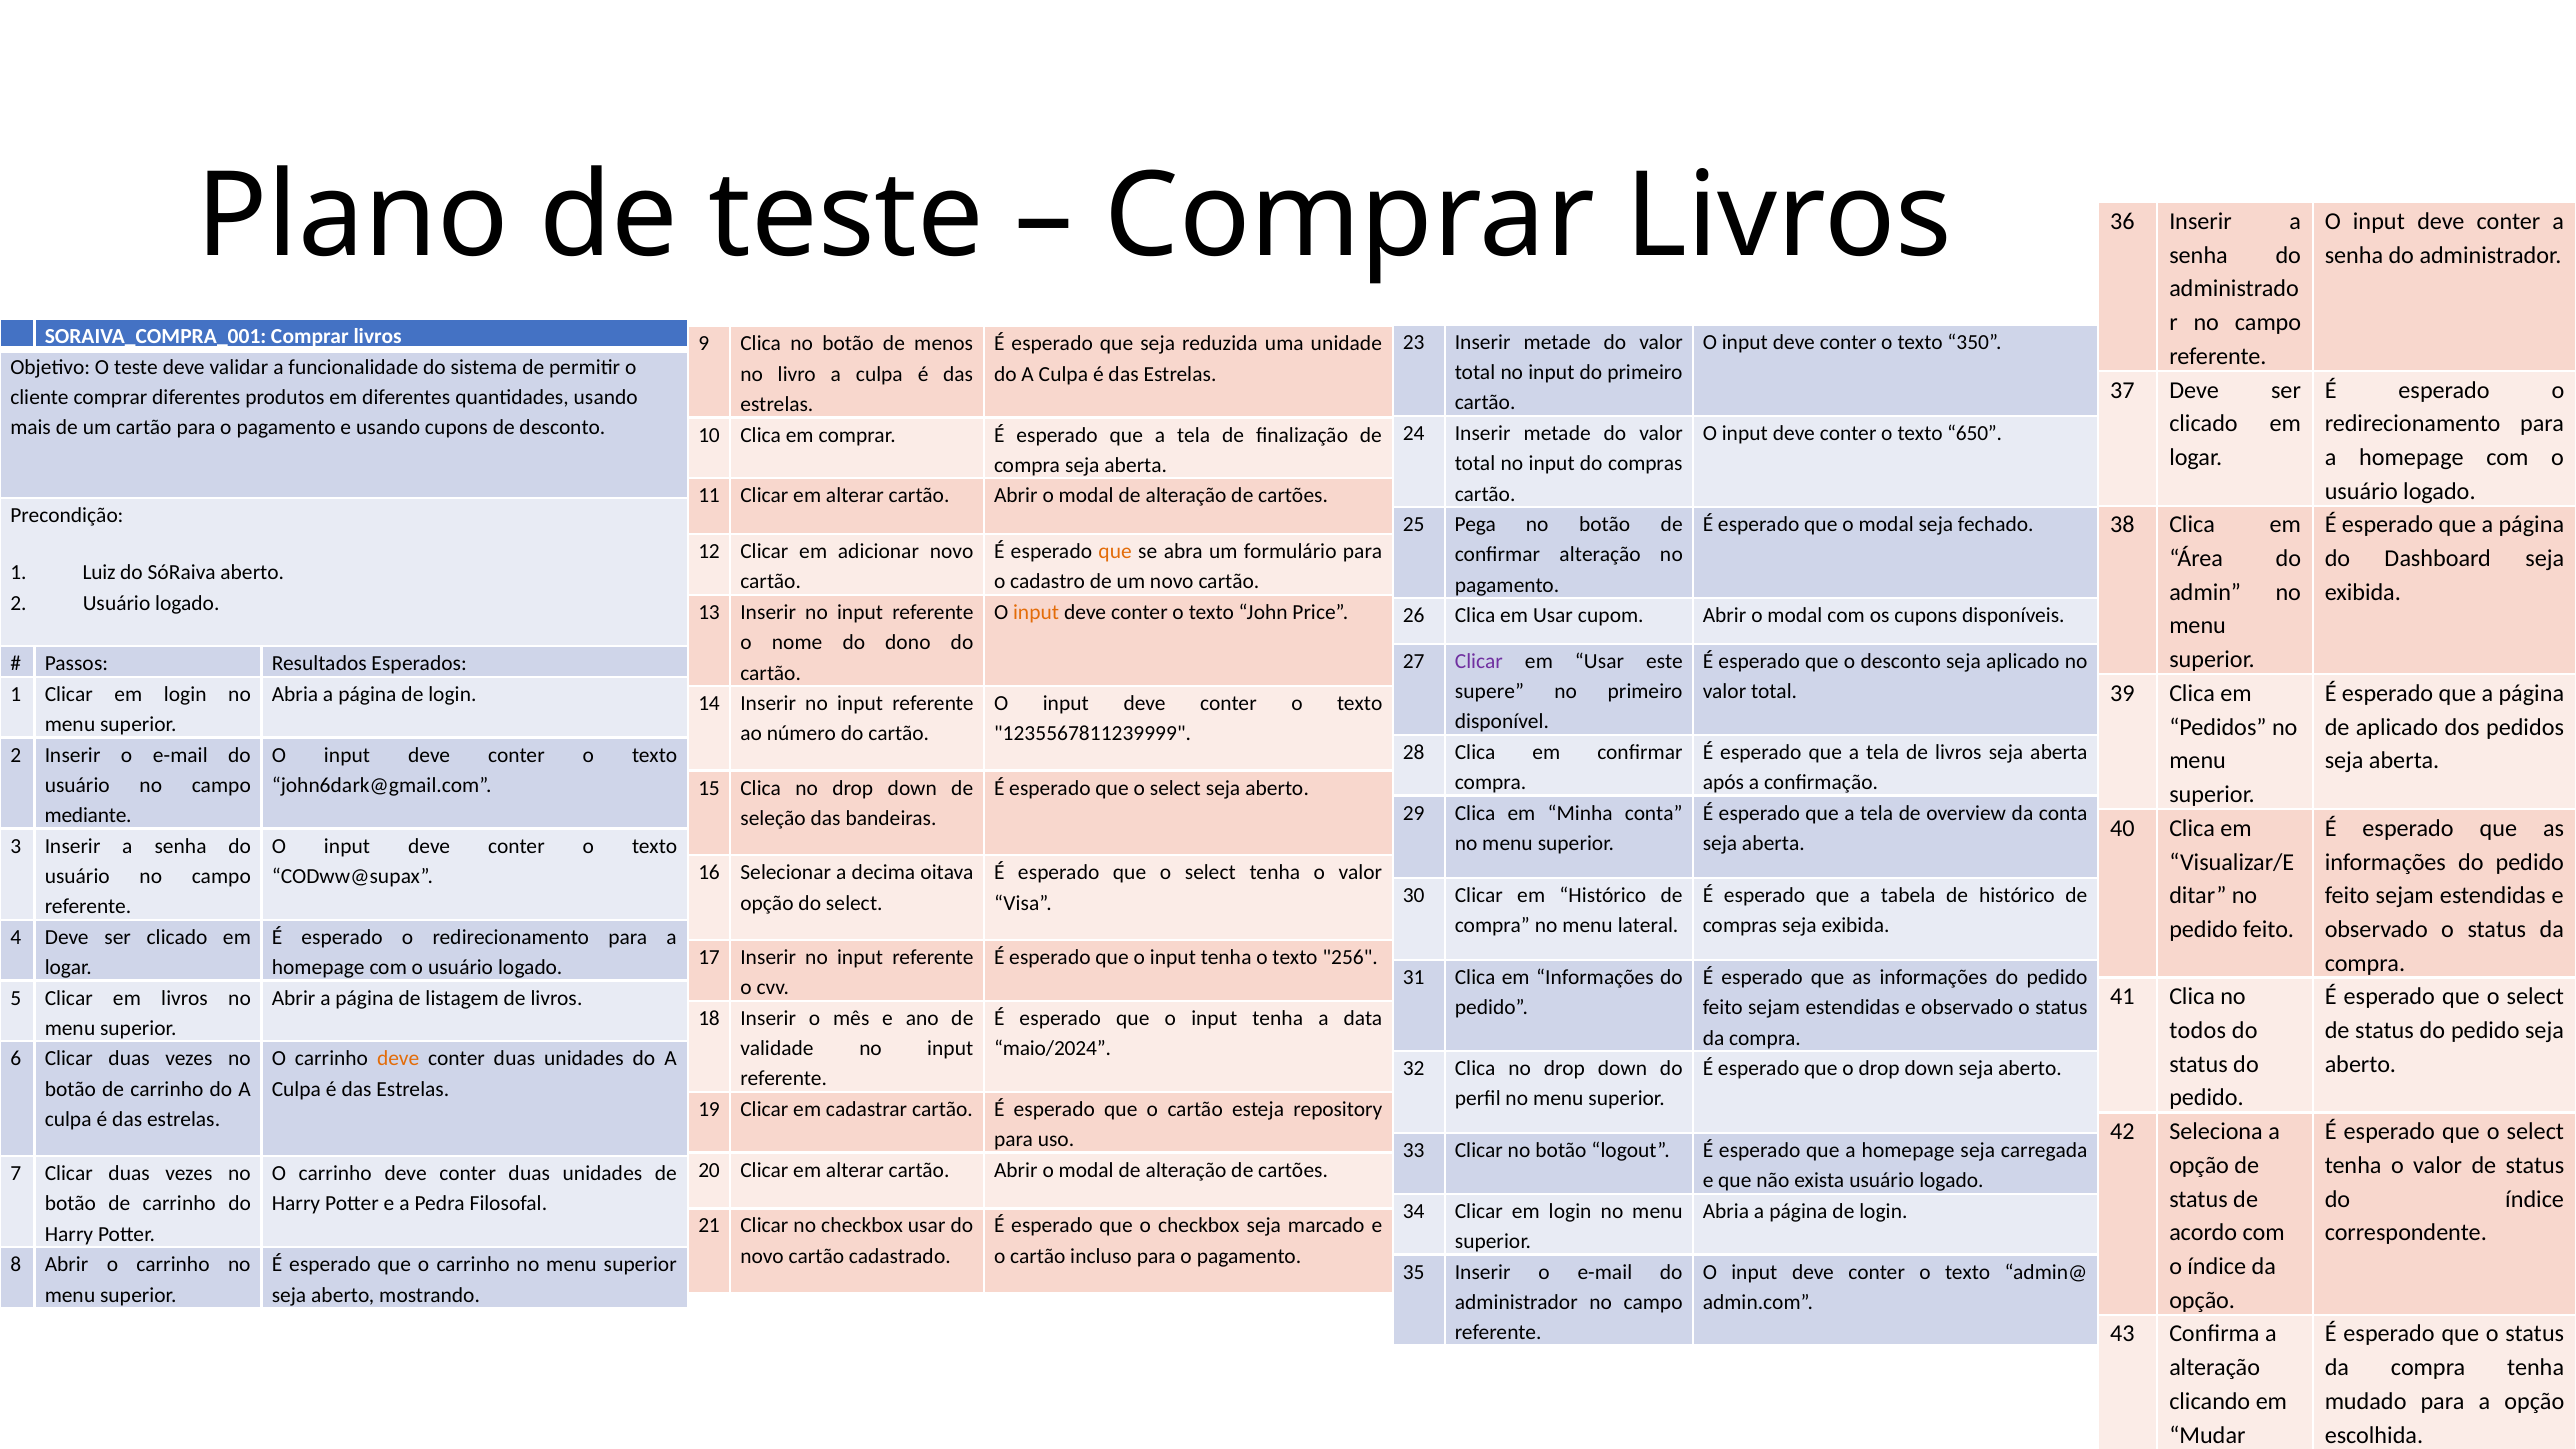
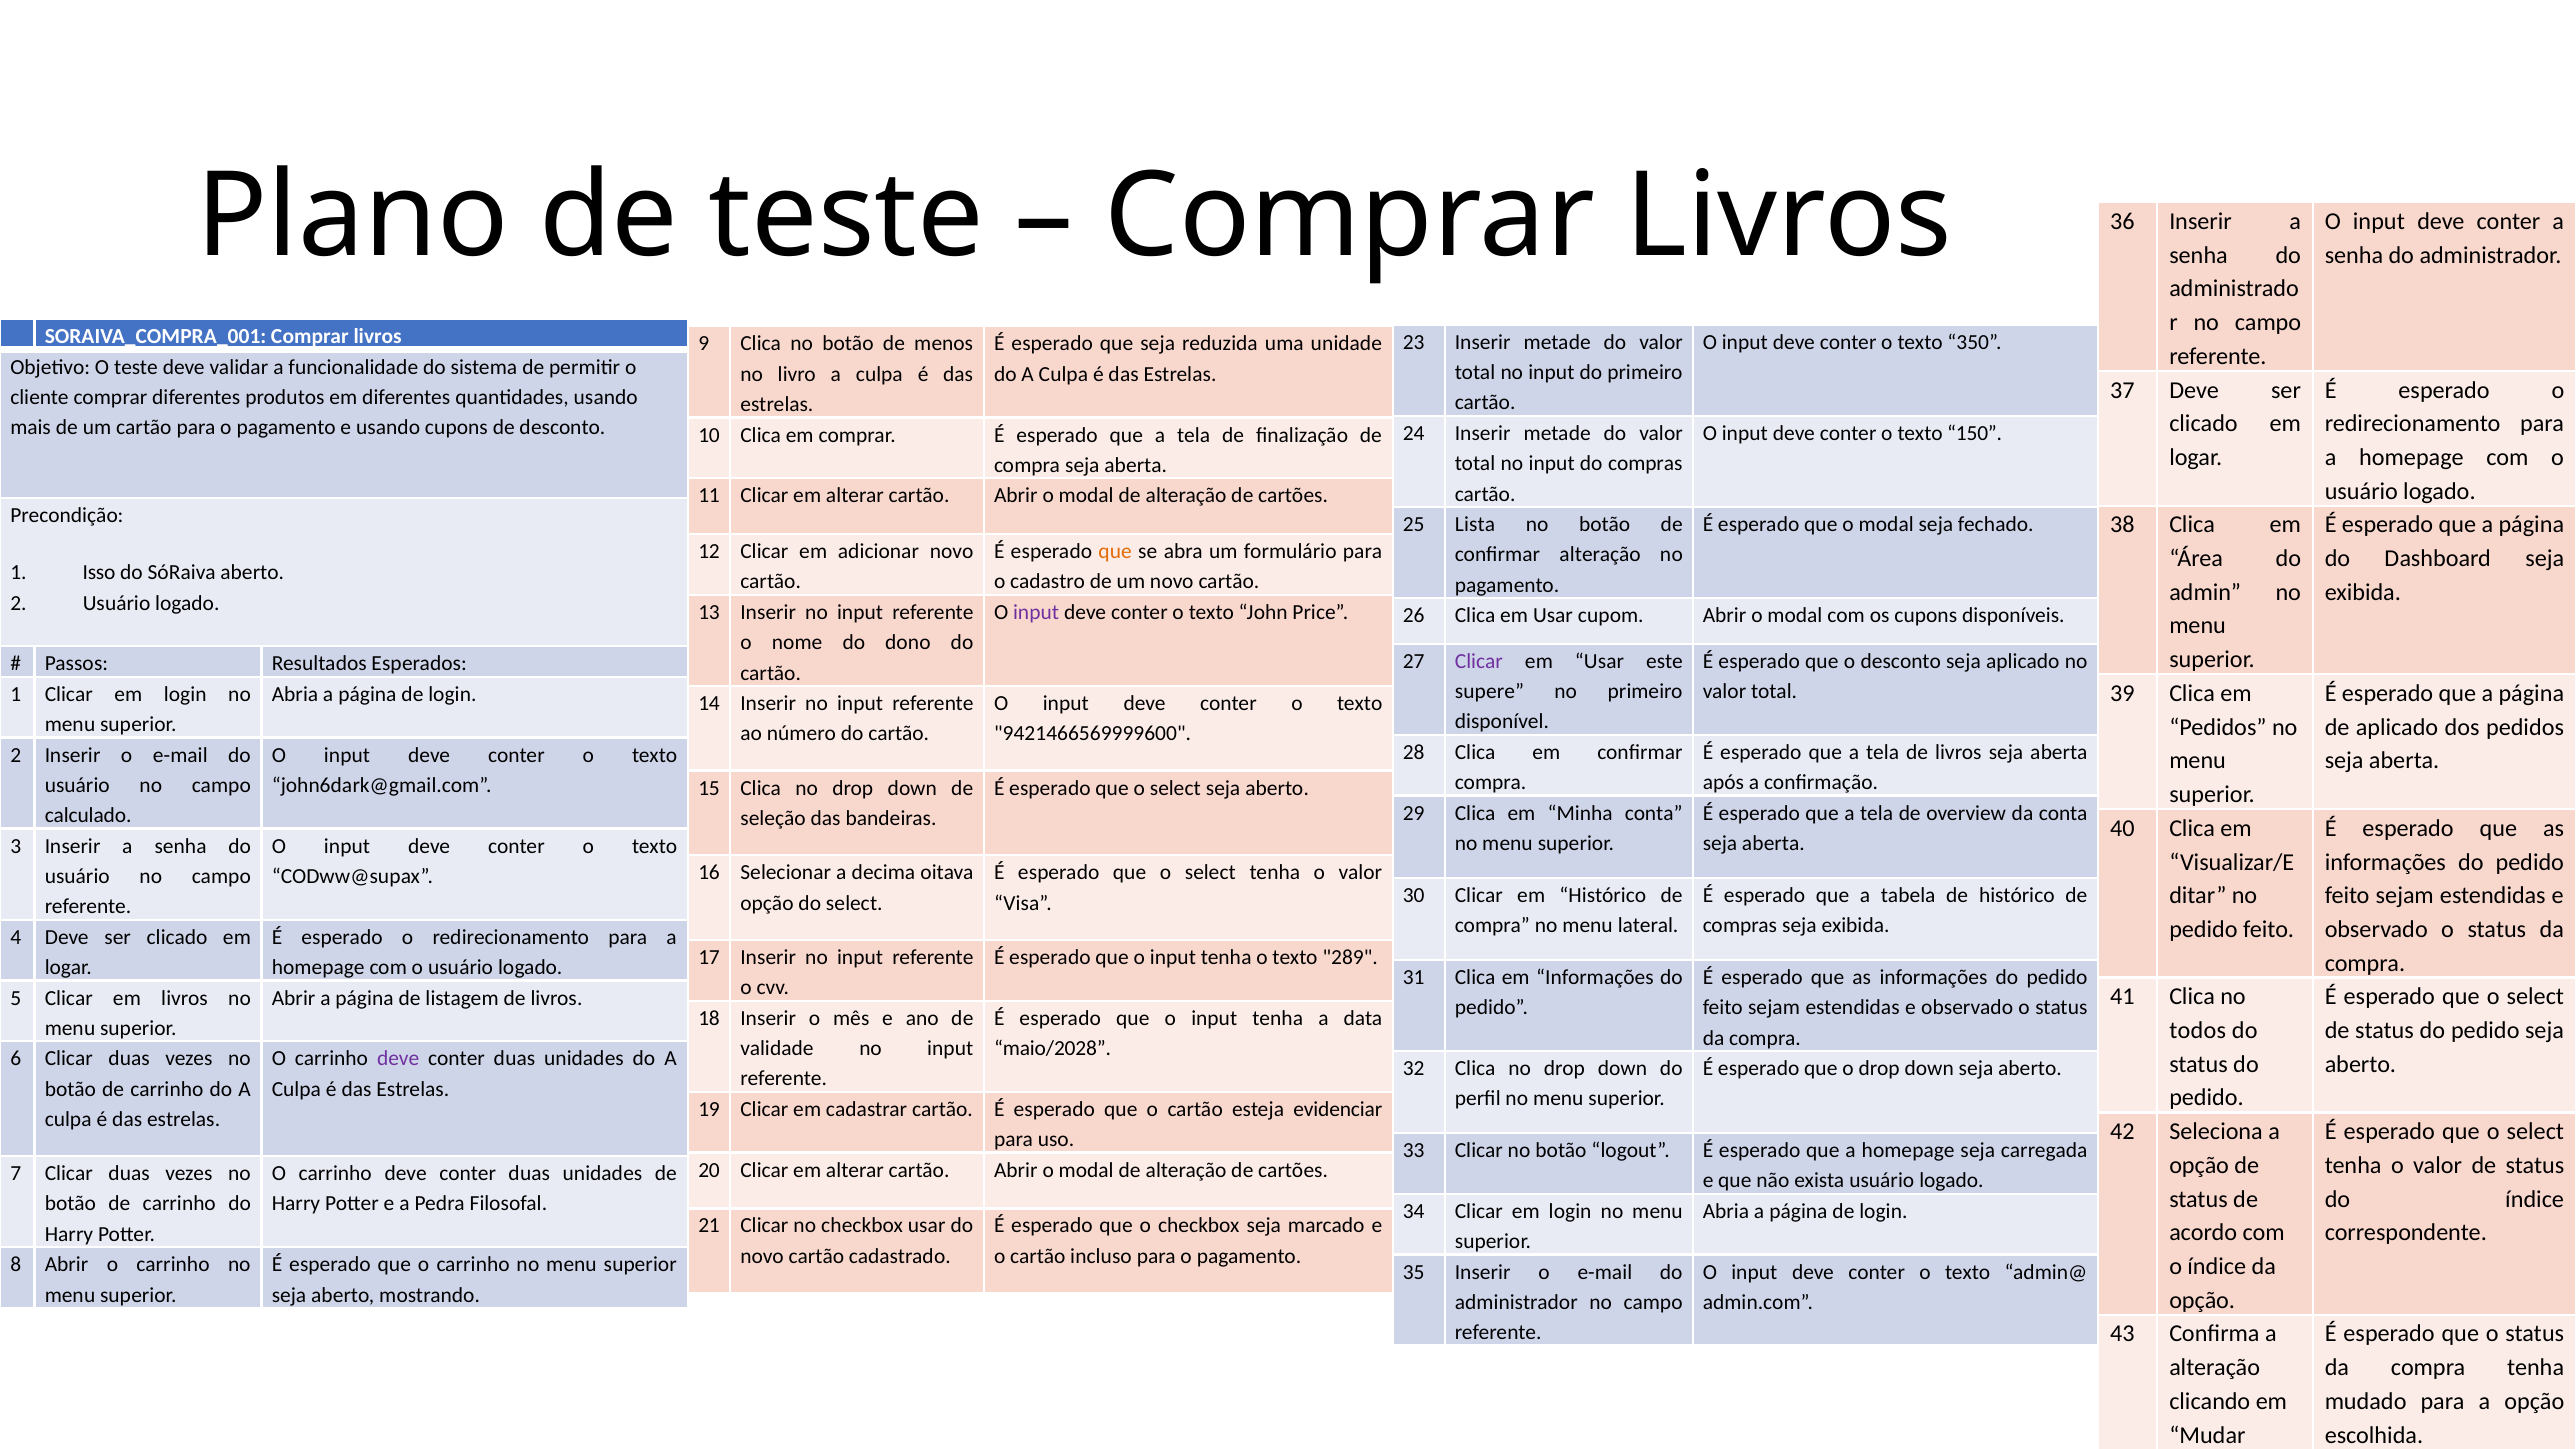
650: 650 -> 150
Pega: Pega -> Lista
Luiz: Luiz -> Isso
input at (1036, 612) colour: orange -> purple
1235567811239999: 1235567811239999 -> 9421466569999600
mediante: mediante -> calculado
256: 256 -> 289
maio/2024: maio/2024 -> maio/2028
deve at (398, 1059) colour: orange -> purple
repository: repository -> evidenciar
